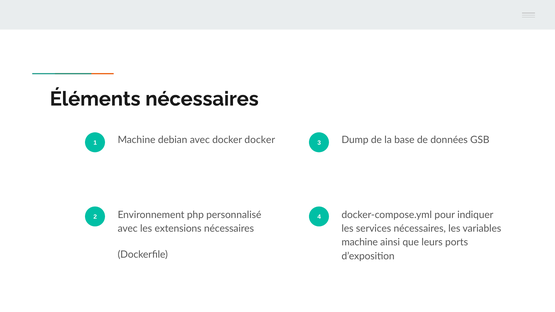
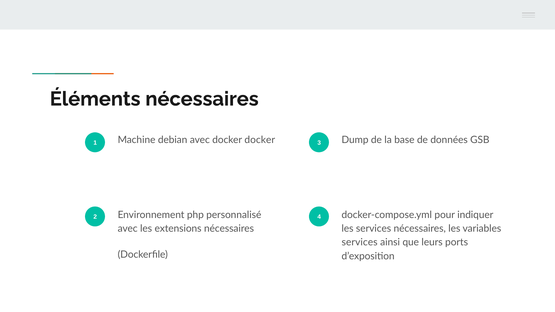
machine at (360, 243): machine -> services
